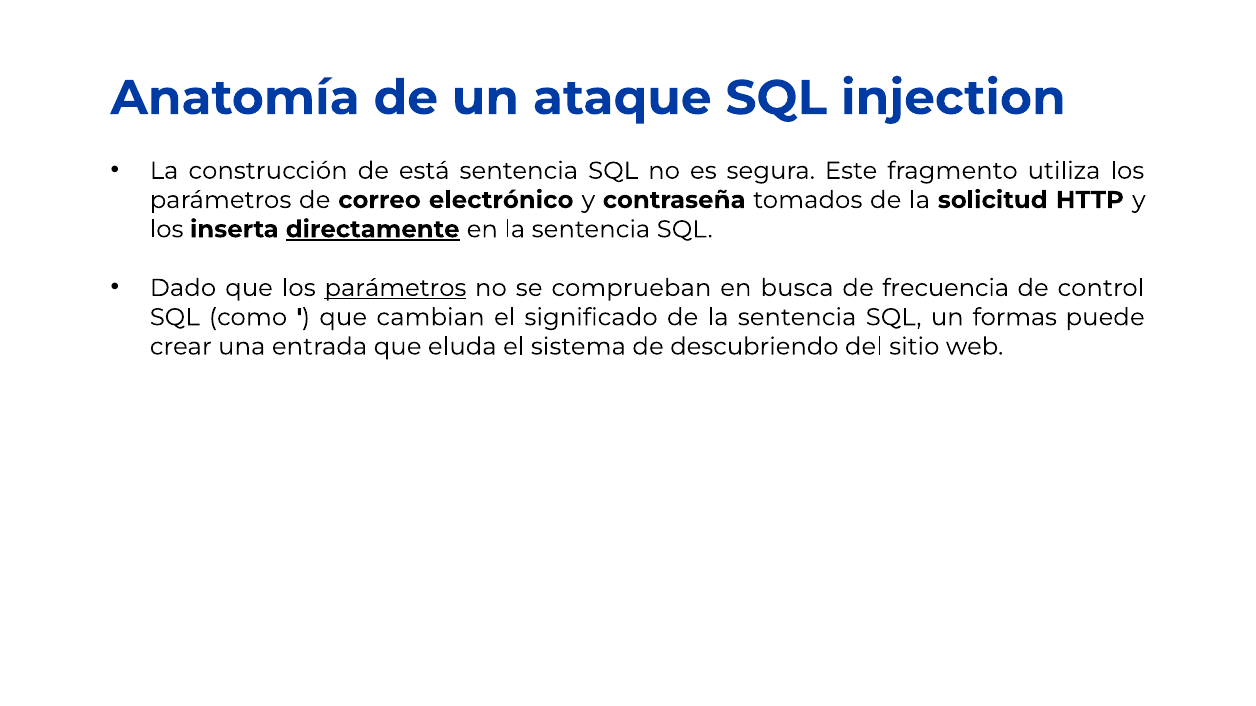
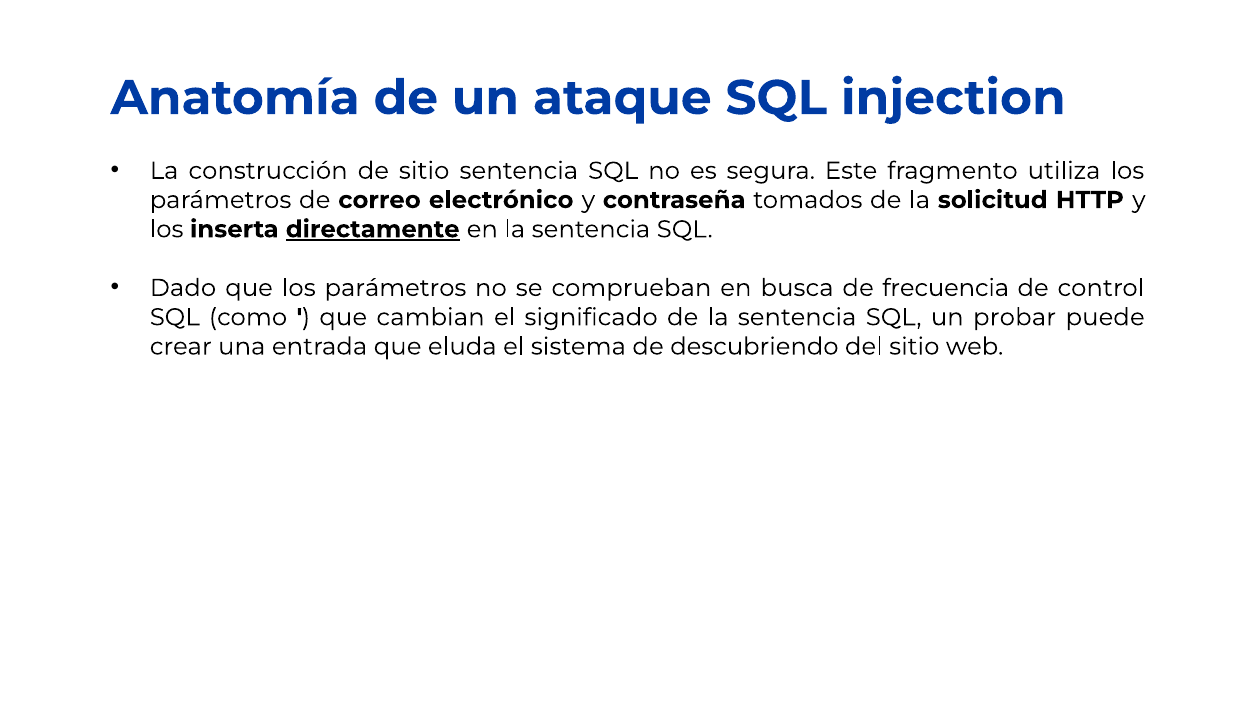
de está: está -> sitio
parámetros at (395, 288) underline: present -> none
formas: formas -> probar
